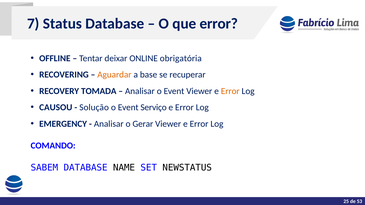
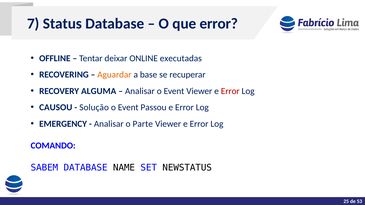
obrigatória: obrigatória -> executadas
TOMADA: TOMADA -> ALGUMA
Error at (230, 91) colour: orange -> red
Serviço: Serviço -> Passou
Gerar: Gerar -> Parte
